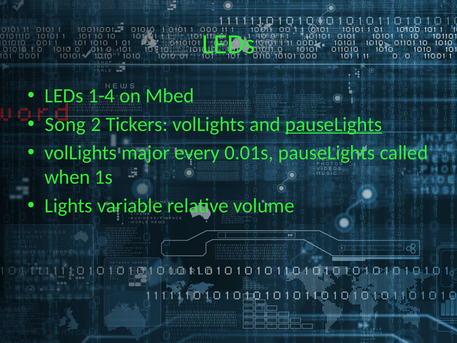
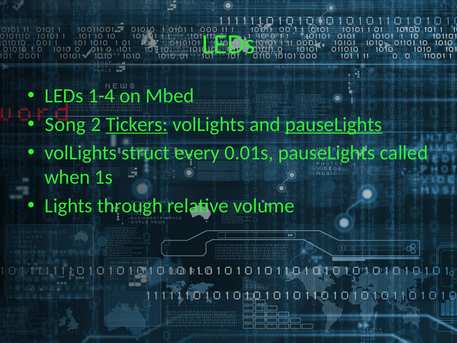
Tickers underline: none -> present
major: major -> struct
variable: variable -> through
